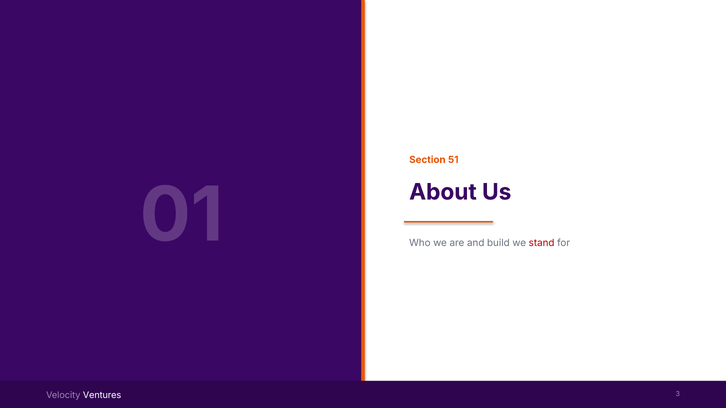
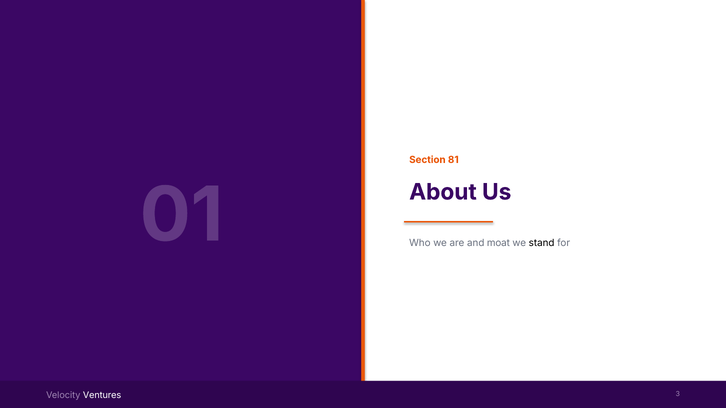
51: 51 -> 81
build: build -> moat
stand colour: red -> black
